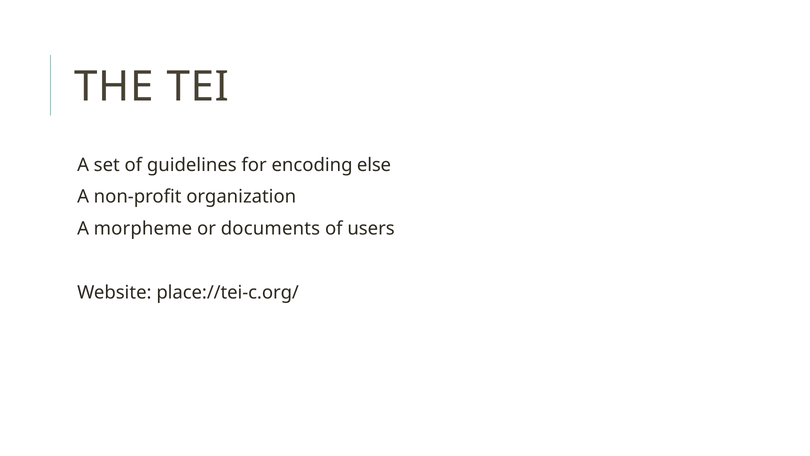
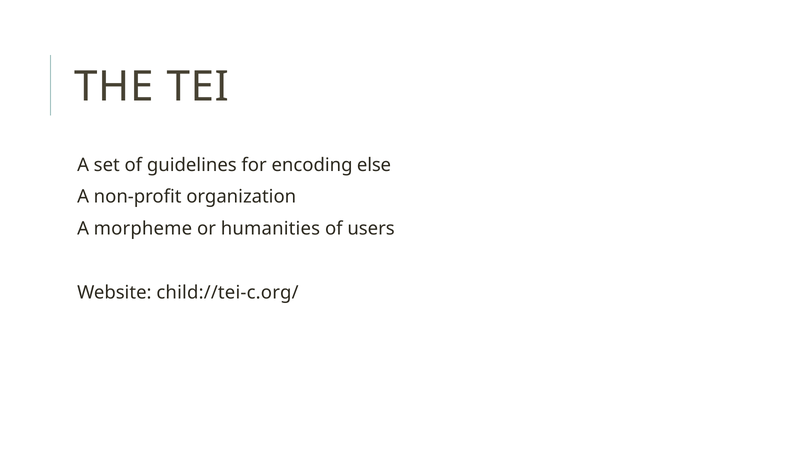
documents: documents -> humanities
place://tei-c.org/: place://tei-c.org/ -> child://tei-c.org/
